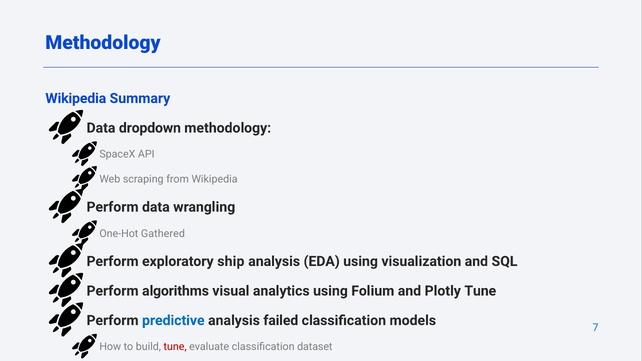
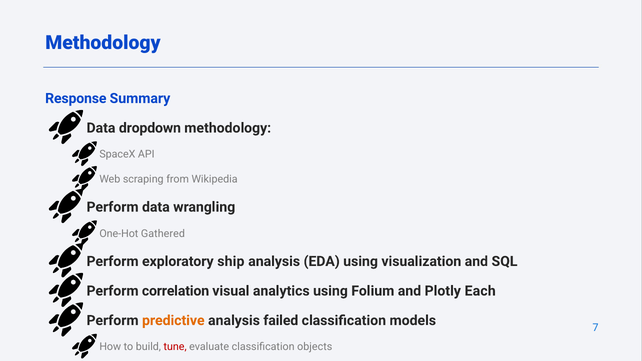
Wikipedia at (76, 98): Wikipedia -> Response
algorithms: algorithms -> correlation
Plotly Tune: Tune -> Each
predictive colour: blue -> orange
dataset: dataset -> objects
